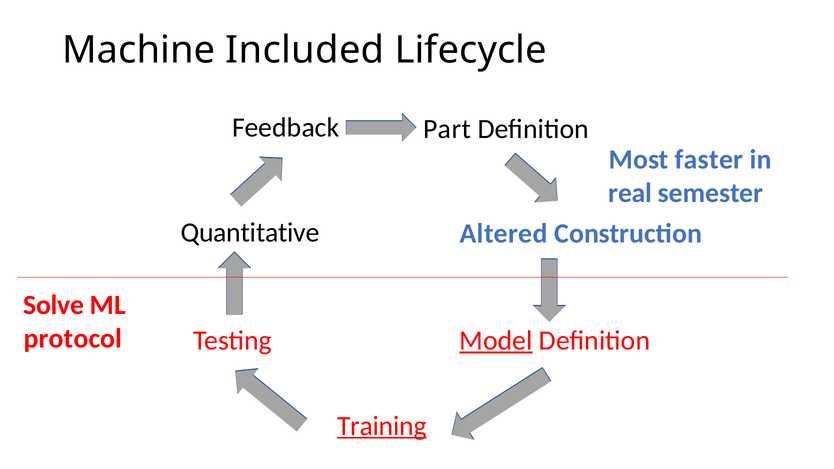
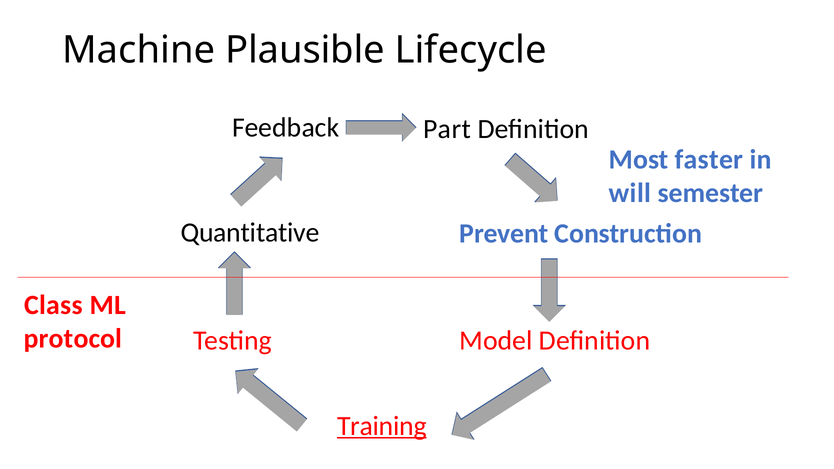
Included: Included -> Plausible
real: real -> will
Altered: Altered -> Prevent
Solve: Solve -> Class
Model underline: present -> none
